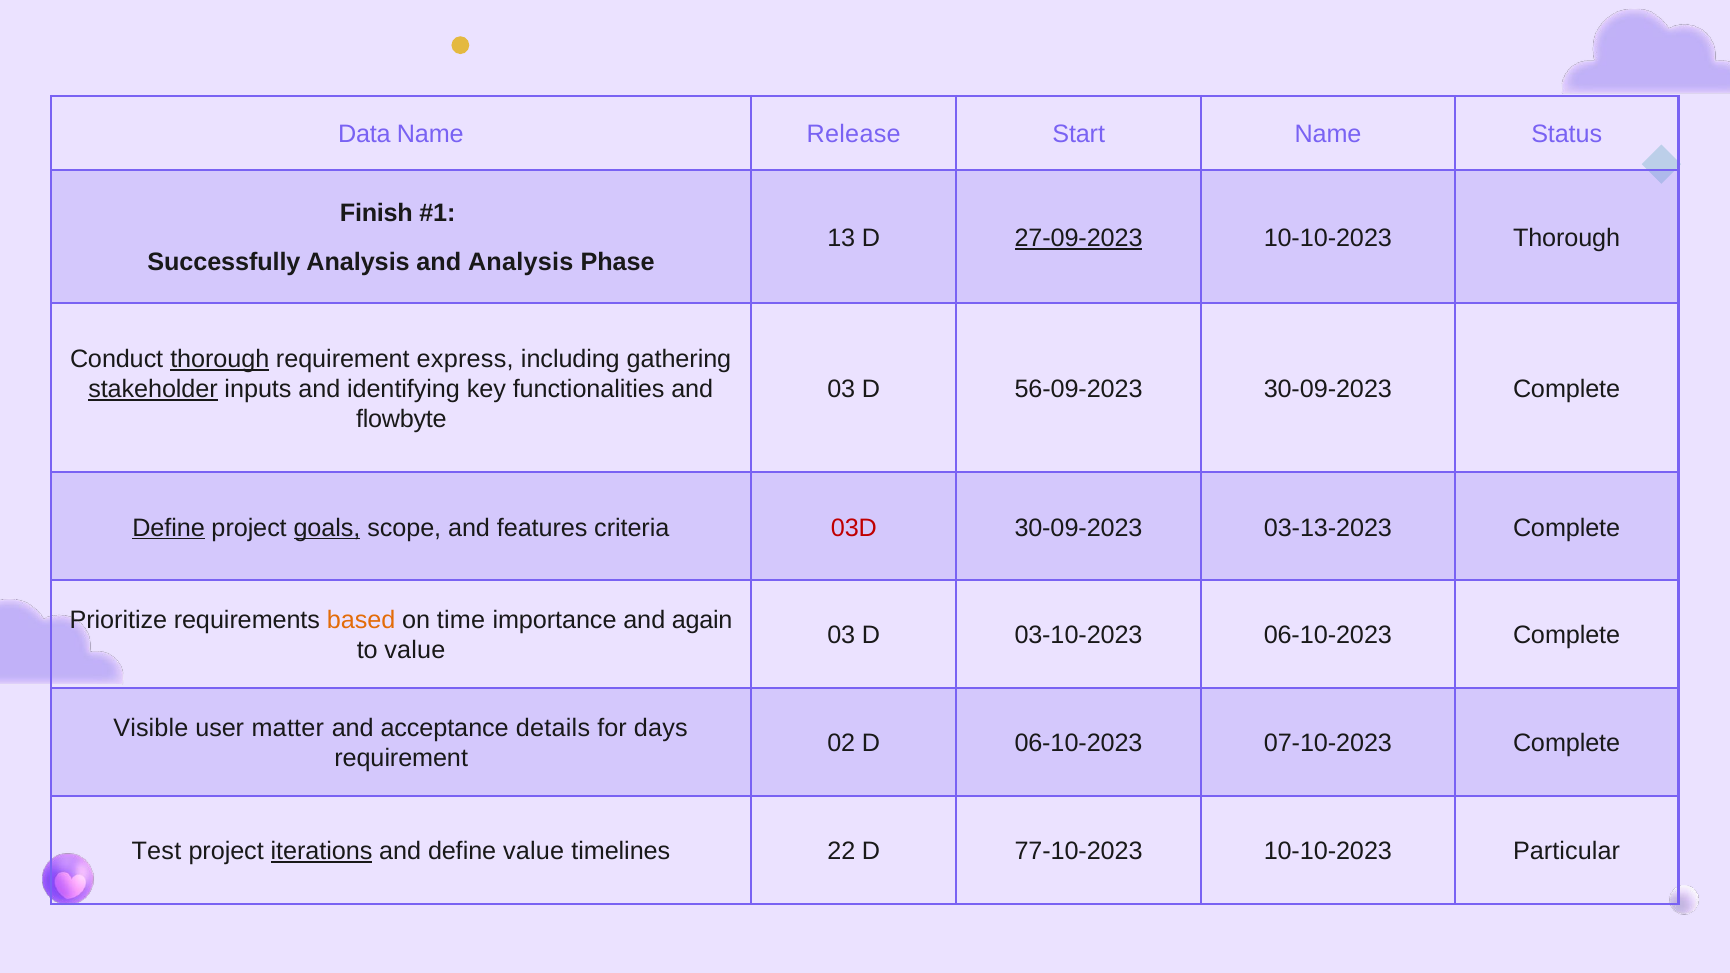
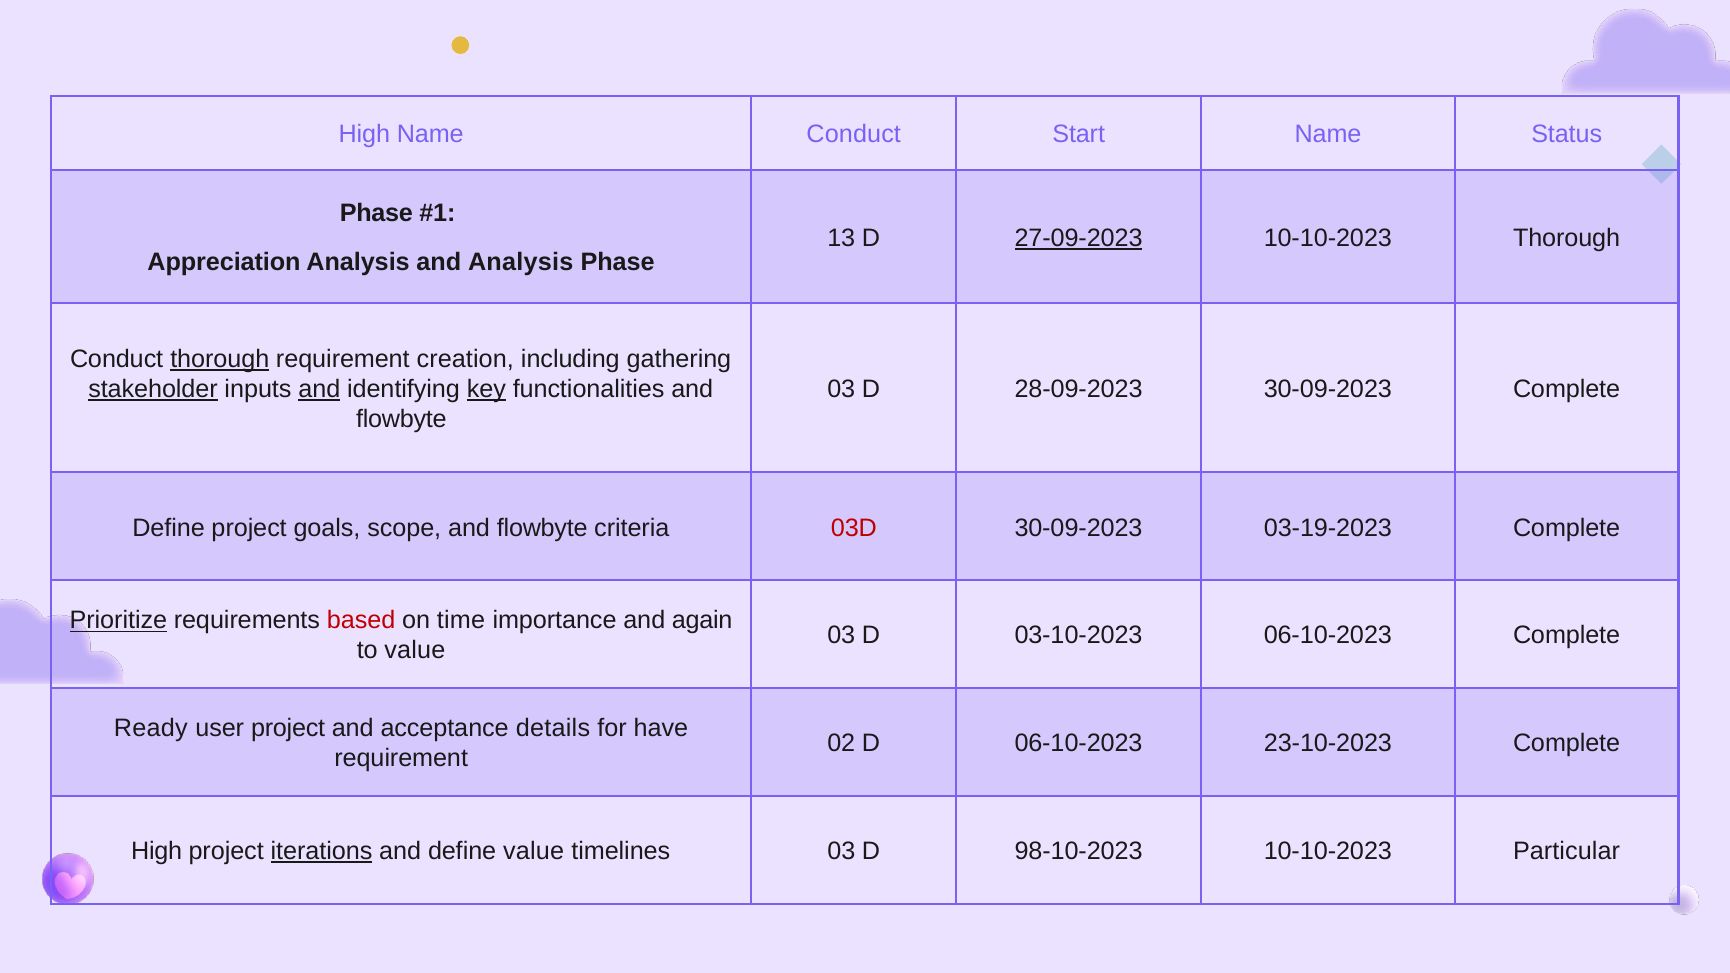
Data at (364, 134): Data -> High
Name Release: Release -> Conduct
Finish at (376, 214): Finish -> Phase
Successfully: Successfully -> Appreciation
express: express -> creation
and at (319, 389) underline: none -> present
key underline: none -> present
56-09-2023: 56-09-2023 -> 28-09-2023
Define at (169, 528) underline: present -> none
goals underline: present -> none
scope and features: features -> flowbyte
03-13-2023: 03-13-2023 -> 03-19-2023
Prioritize underline: none -> present
based colour: orange -> red
Visible: Visible -> Ready
user matter: matter -> project
days: days -> have
07-10-2023: 07-10-2023 -> 23-10-2023
Test at (156, 851): Test -> High
timelines 22: 22 -> 03
77-10-2023: 77-10-2023 -> 98-10-2023
